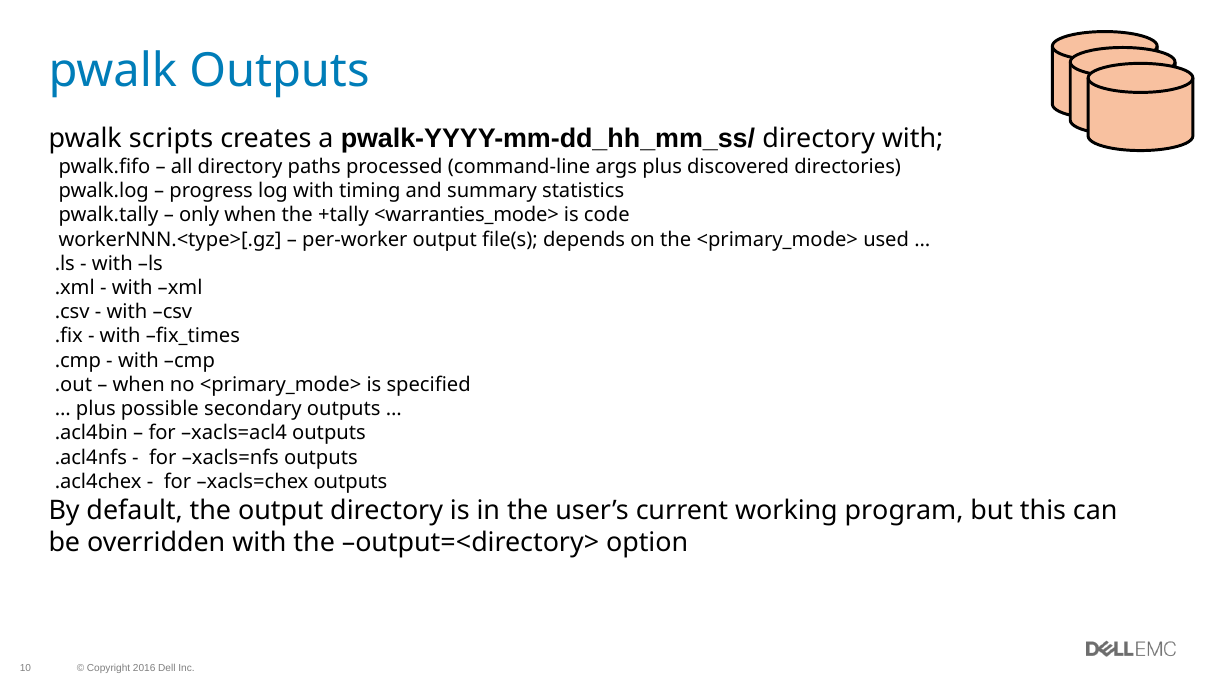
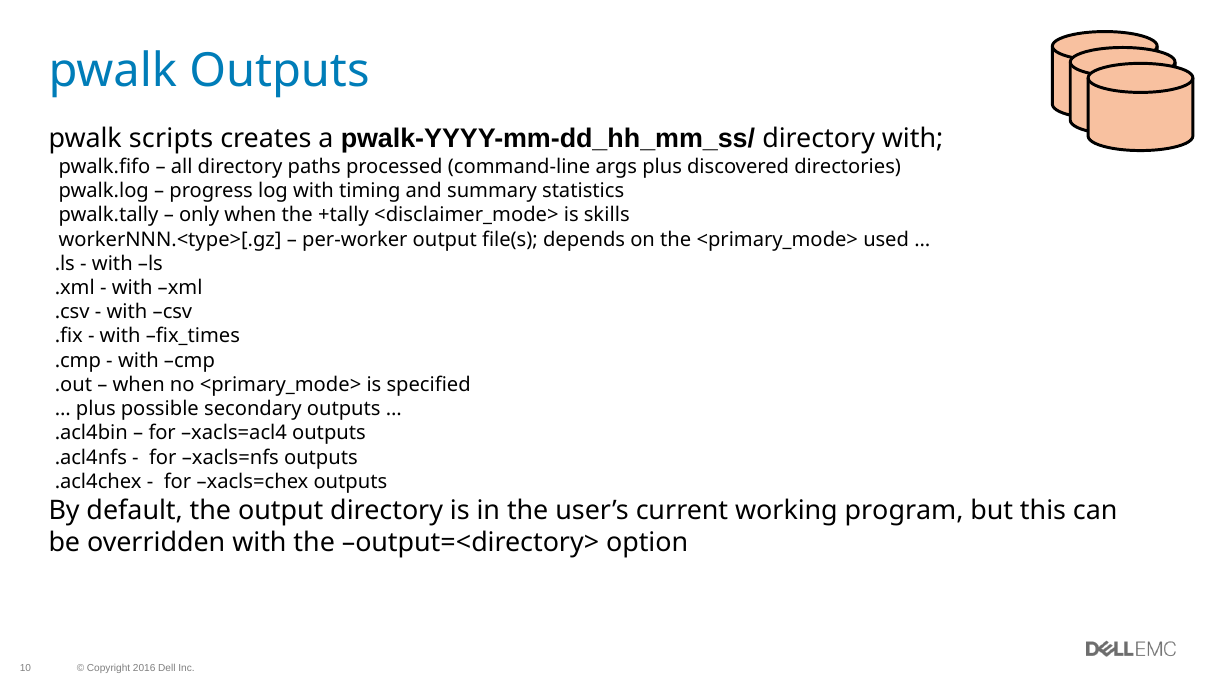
<warranties_mode>: <warranties_mode> -> <disclaimer_mode>
code: code -> skills
